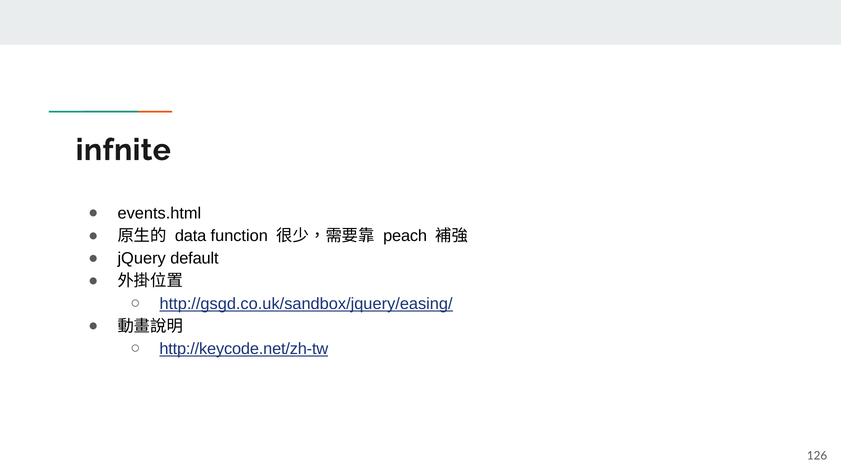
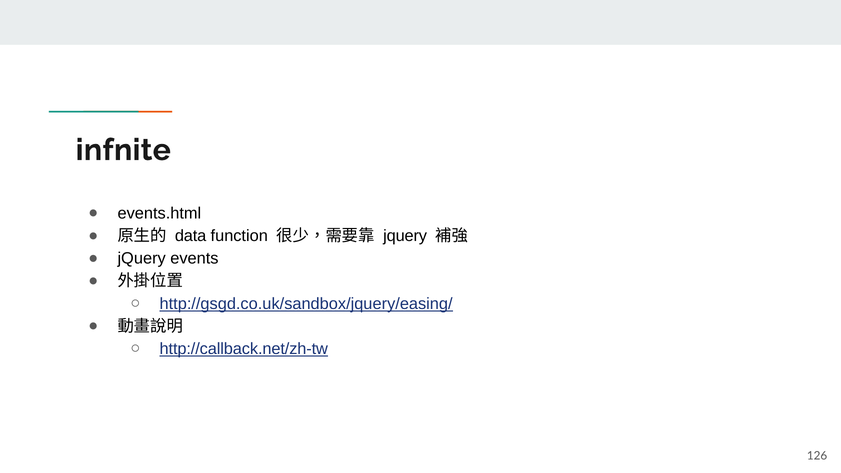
peach at (405, 236): peach -> jquery
default: default -> events
http://keycode.net/zh-tw: http://keycode.net/zh-tw -> http://callback.net/zh-tw
